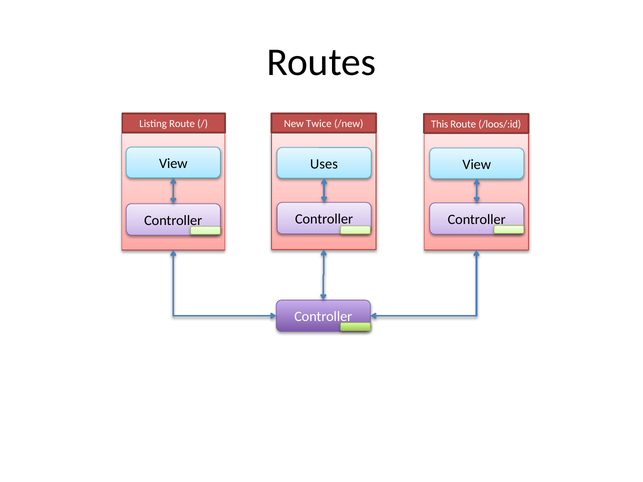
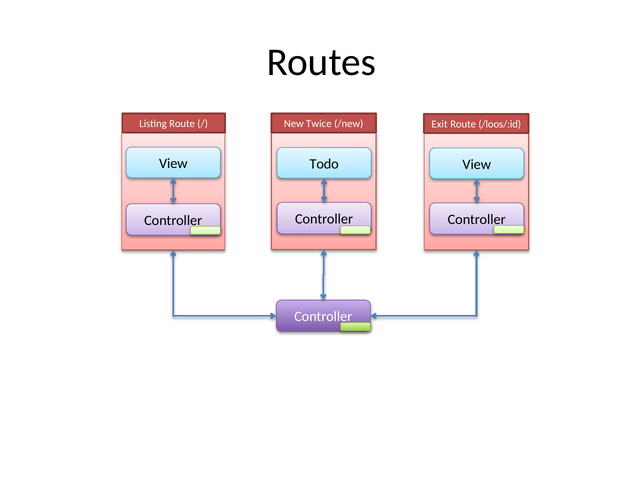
This: This -> Exit
Uses: Uses -> Todo
